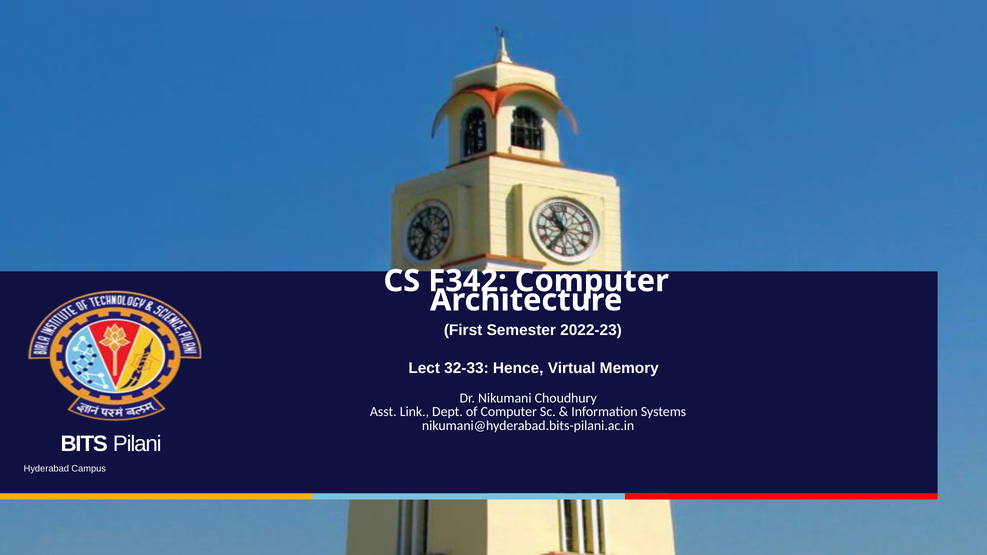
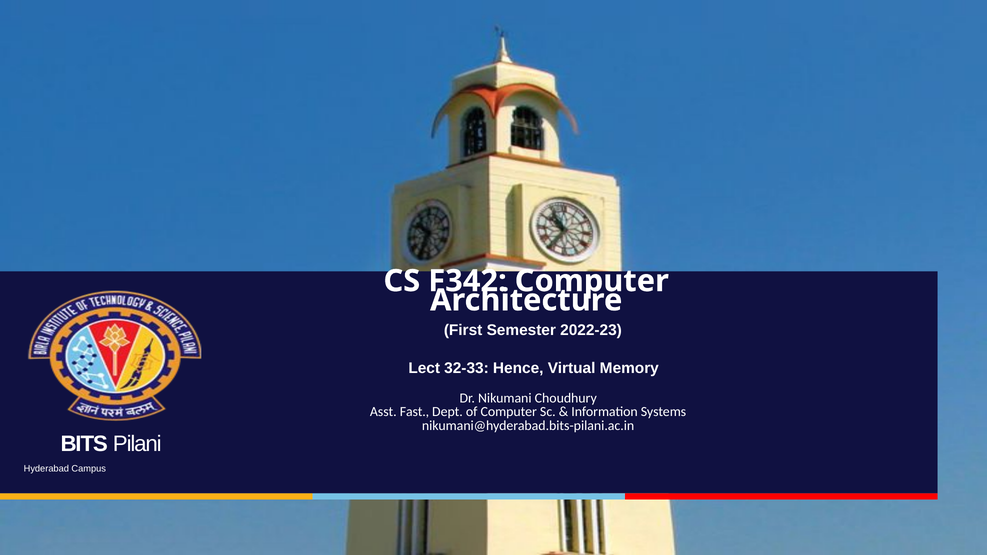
Link: Link -> Fast
